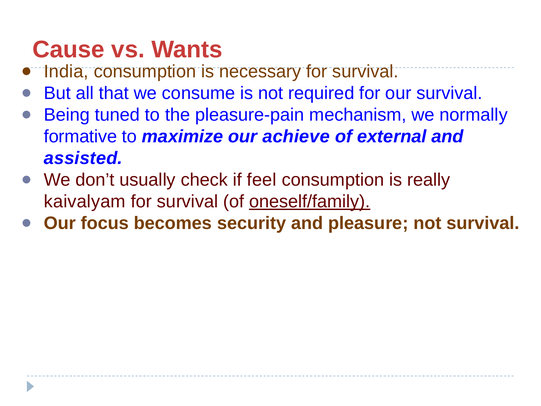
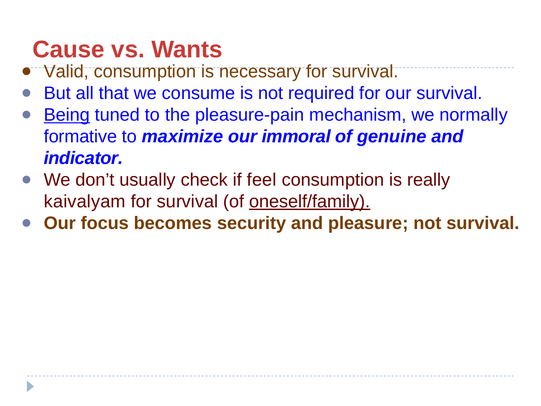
India: India -> Valid
Being underline: none -> present
achieve: achieve -> immoral
external: external -> genuine
assisted: assisted -> indicator
